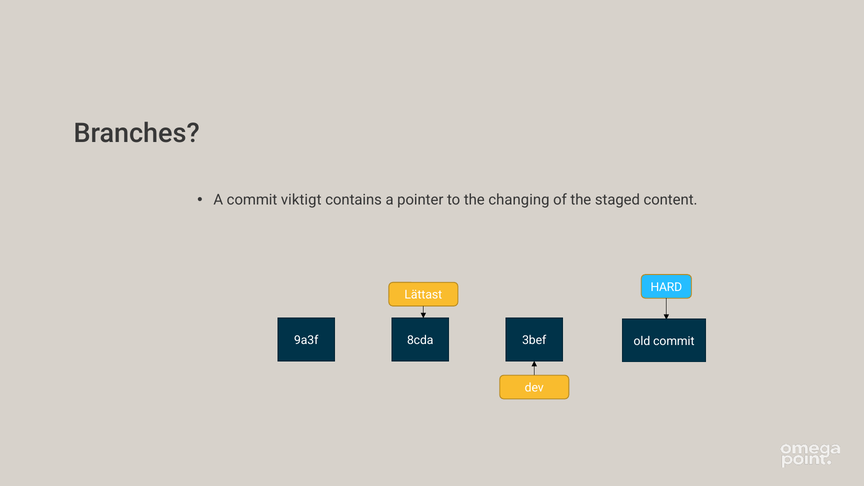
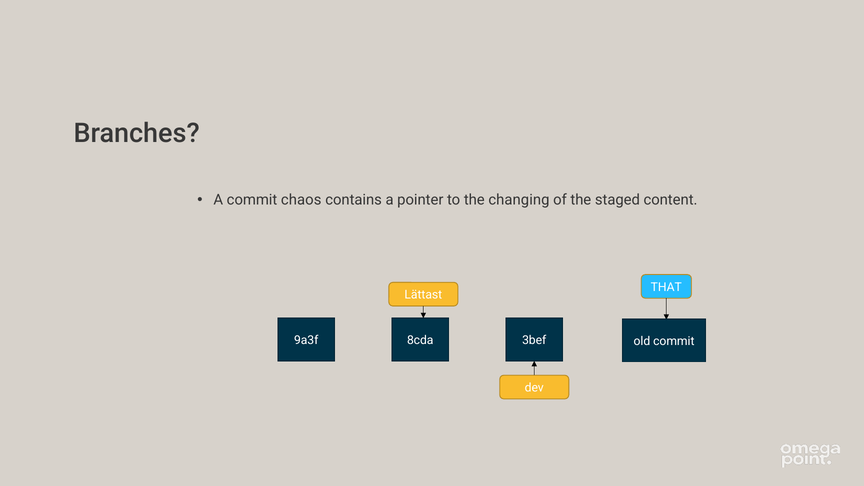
viktigt: viktigt -> chaos
HARD: HARD -> THAT
